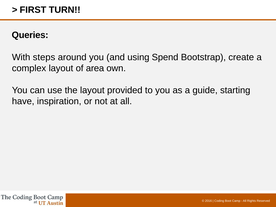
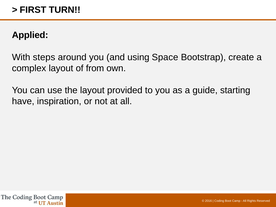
Queries: Queries -> Applied
Spend: Spend -> Space
area: area -> from
